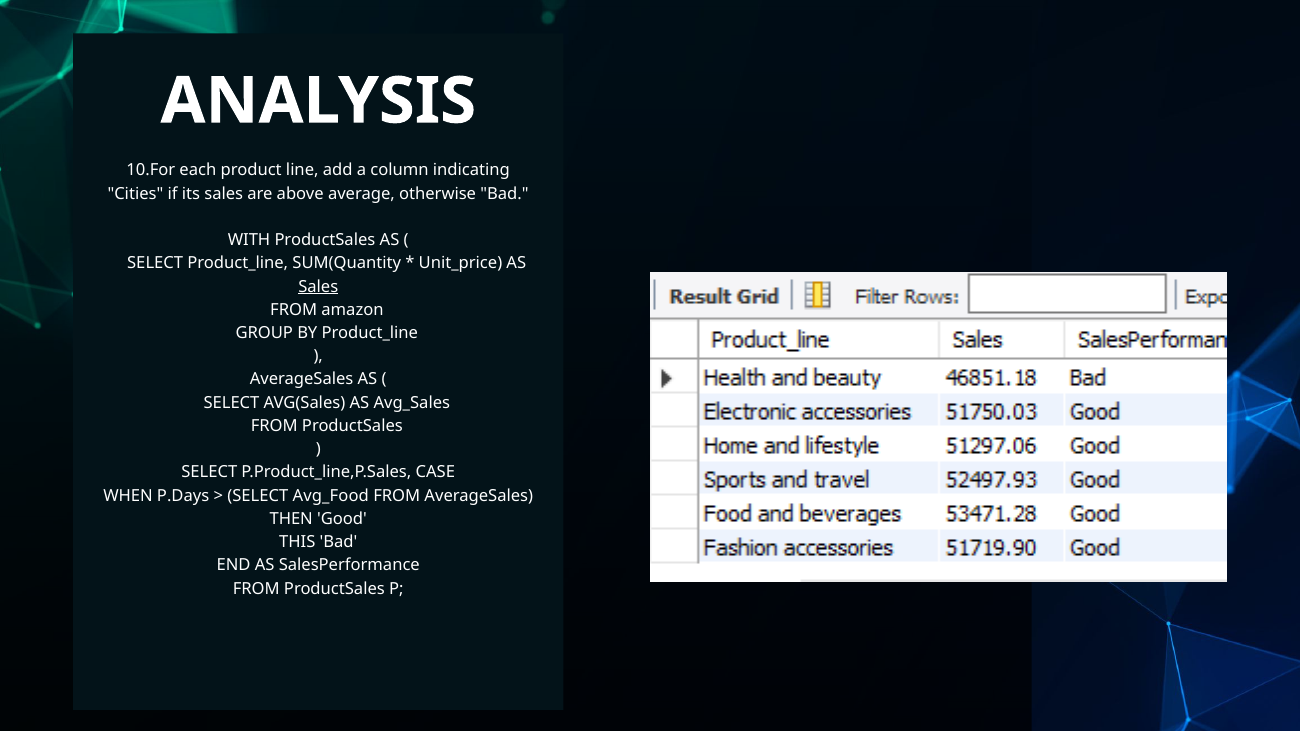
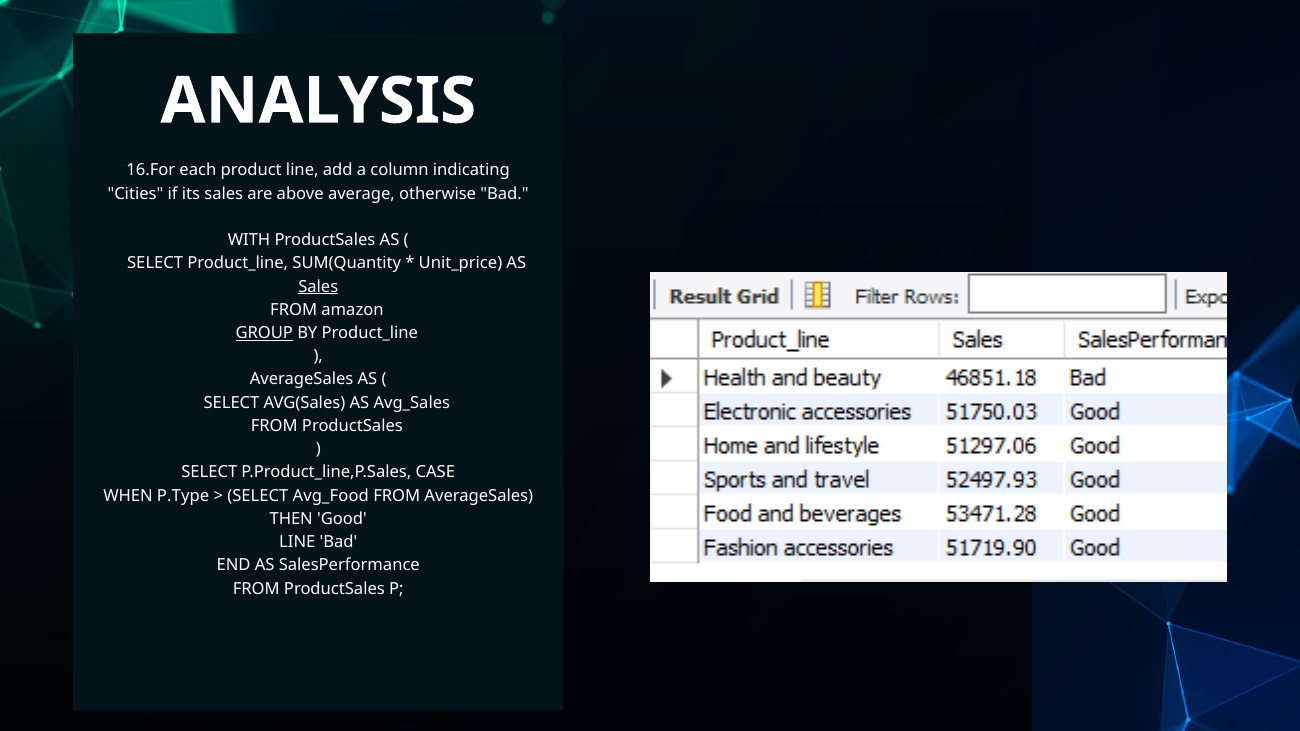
10.For: 10.For -> 16.For
GROUP underline: none -> present
P.Days: P.Days -> P.Type
THIS at (297, 542): THIS -> LINE
